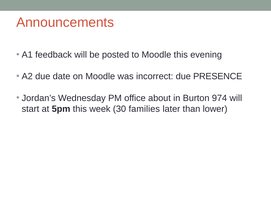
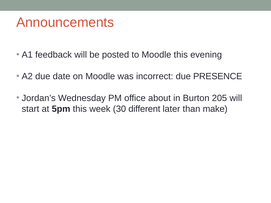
974: 974 -> 205
families: families -> different
lower: lower -> make
